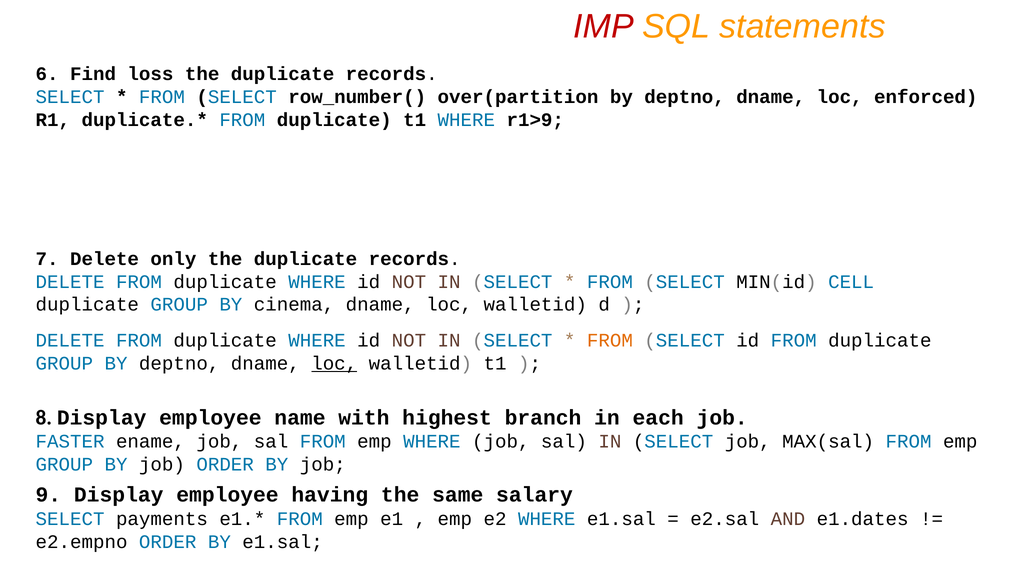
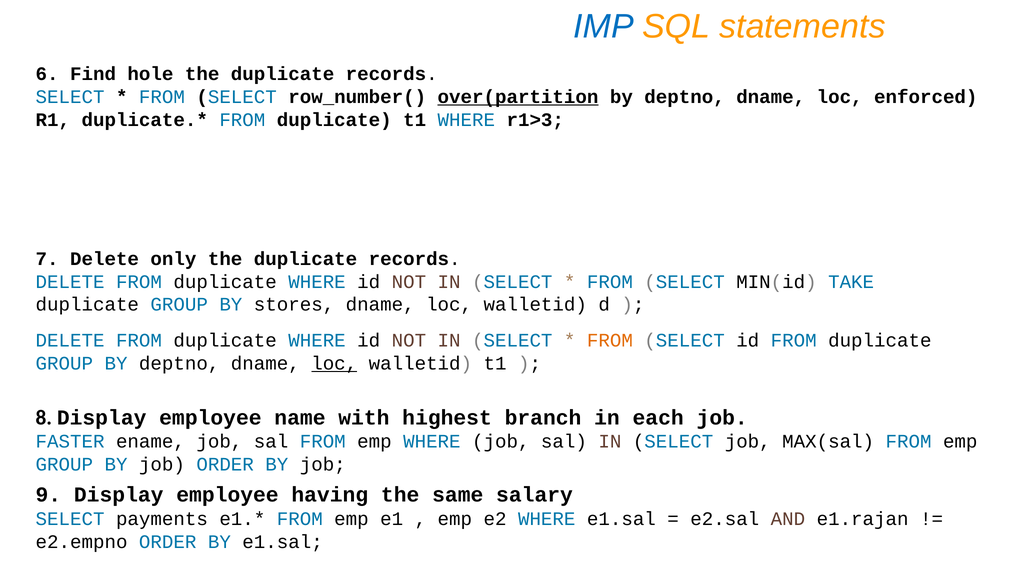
IMP colour: red -> blue
loss: loss -> hole
over(partition underline: none -> present
r1>9: r1>9 -> r1>3
CELL: CELL -> TAKE
cinema: cinema -> stores
e1.dates: e1.dates -> e1.rajan
